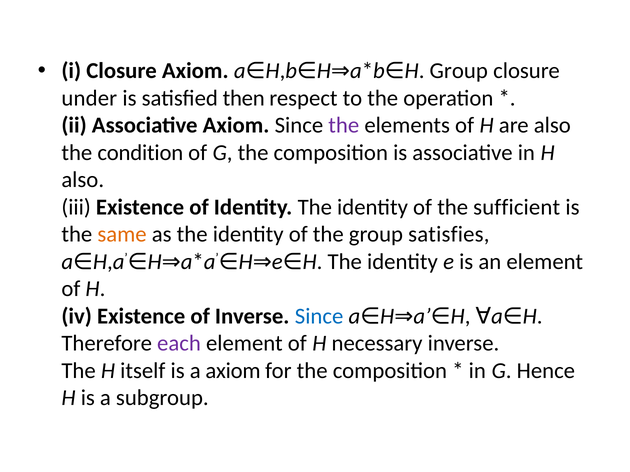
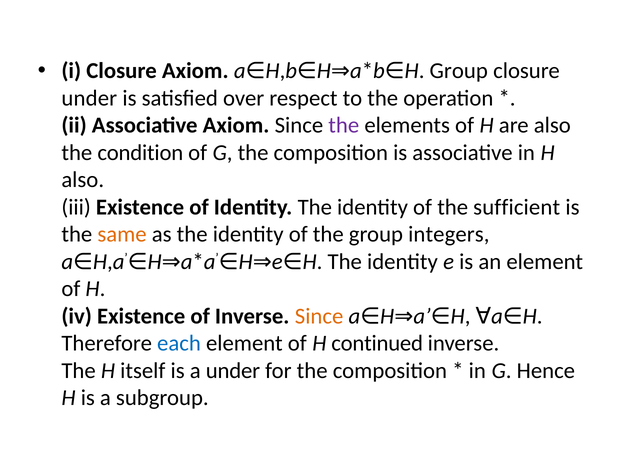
then: then -> over
satisfies: satisfies -> integers
Since at (319, 316) colour: blue -> orange
each colour: purple -> blue
necessary: necessary -> continued
a axiom: axiom -> under
